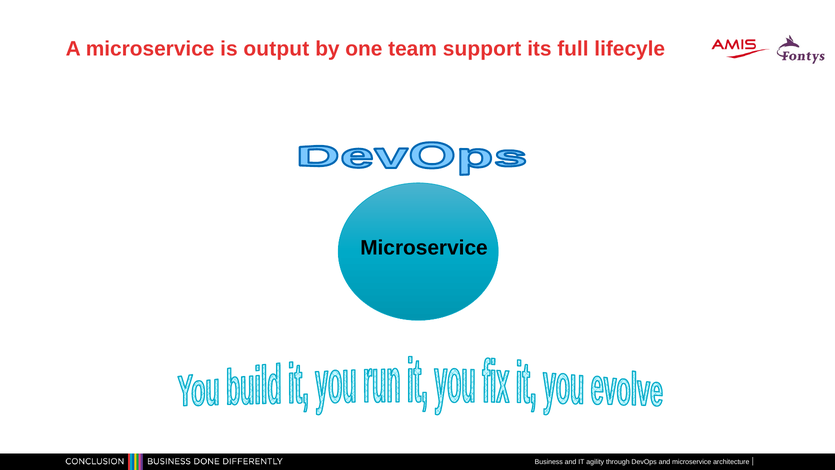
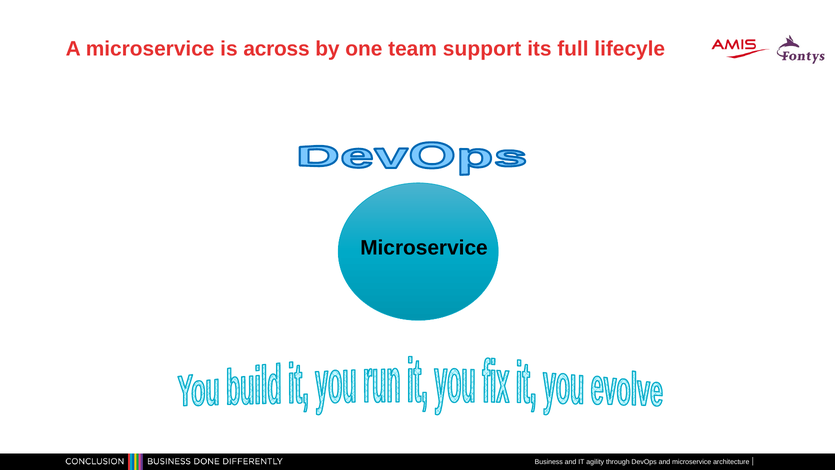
output: output -> across
